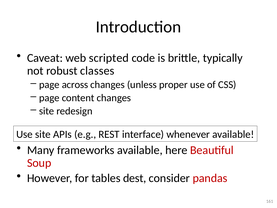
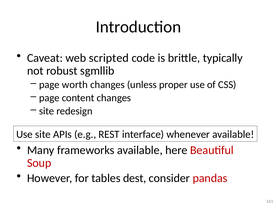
classes: classes -> sgmllib
across: across -> worth
